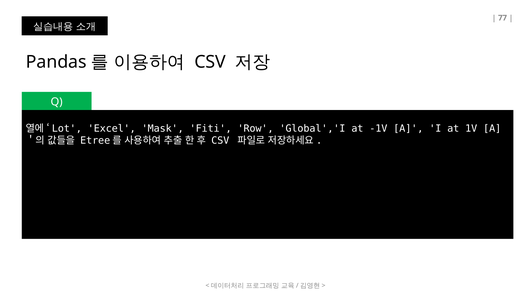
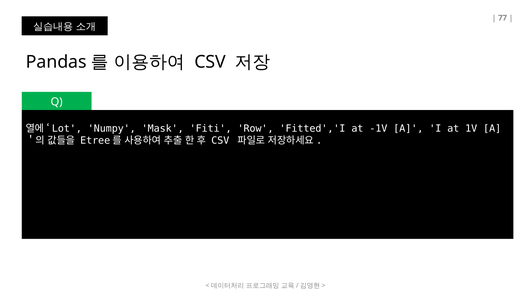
Excel: Excel -> Numpy
Global','I: Global','I -> Fitted','I
